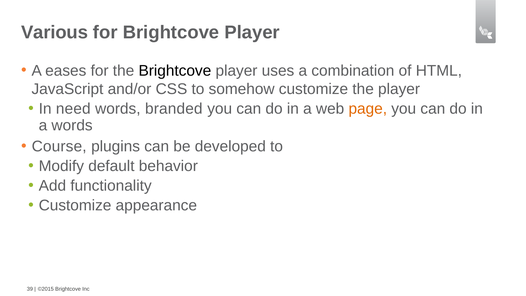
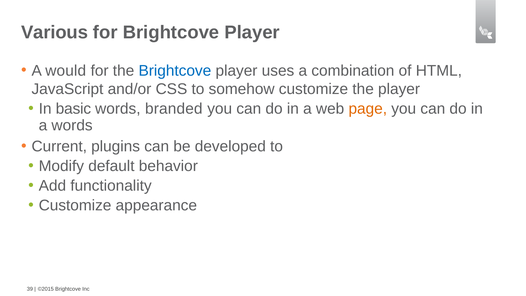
eases: eases -> would
Brightcove at (175, 71) colour: black -> blue
need: need -> basic
Course: Course -> Current
